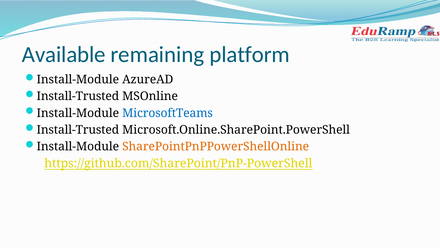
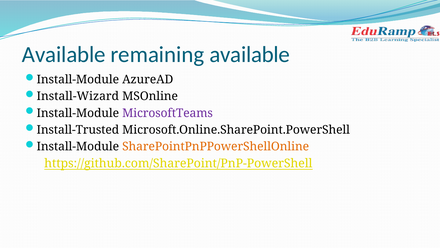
remaining platform: platform -> available
Install-Trusted at (78, 96): Install-Trusted -> Install-Wizard
MicrosoftTeams colour: blue -> purple
